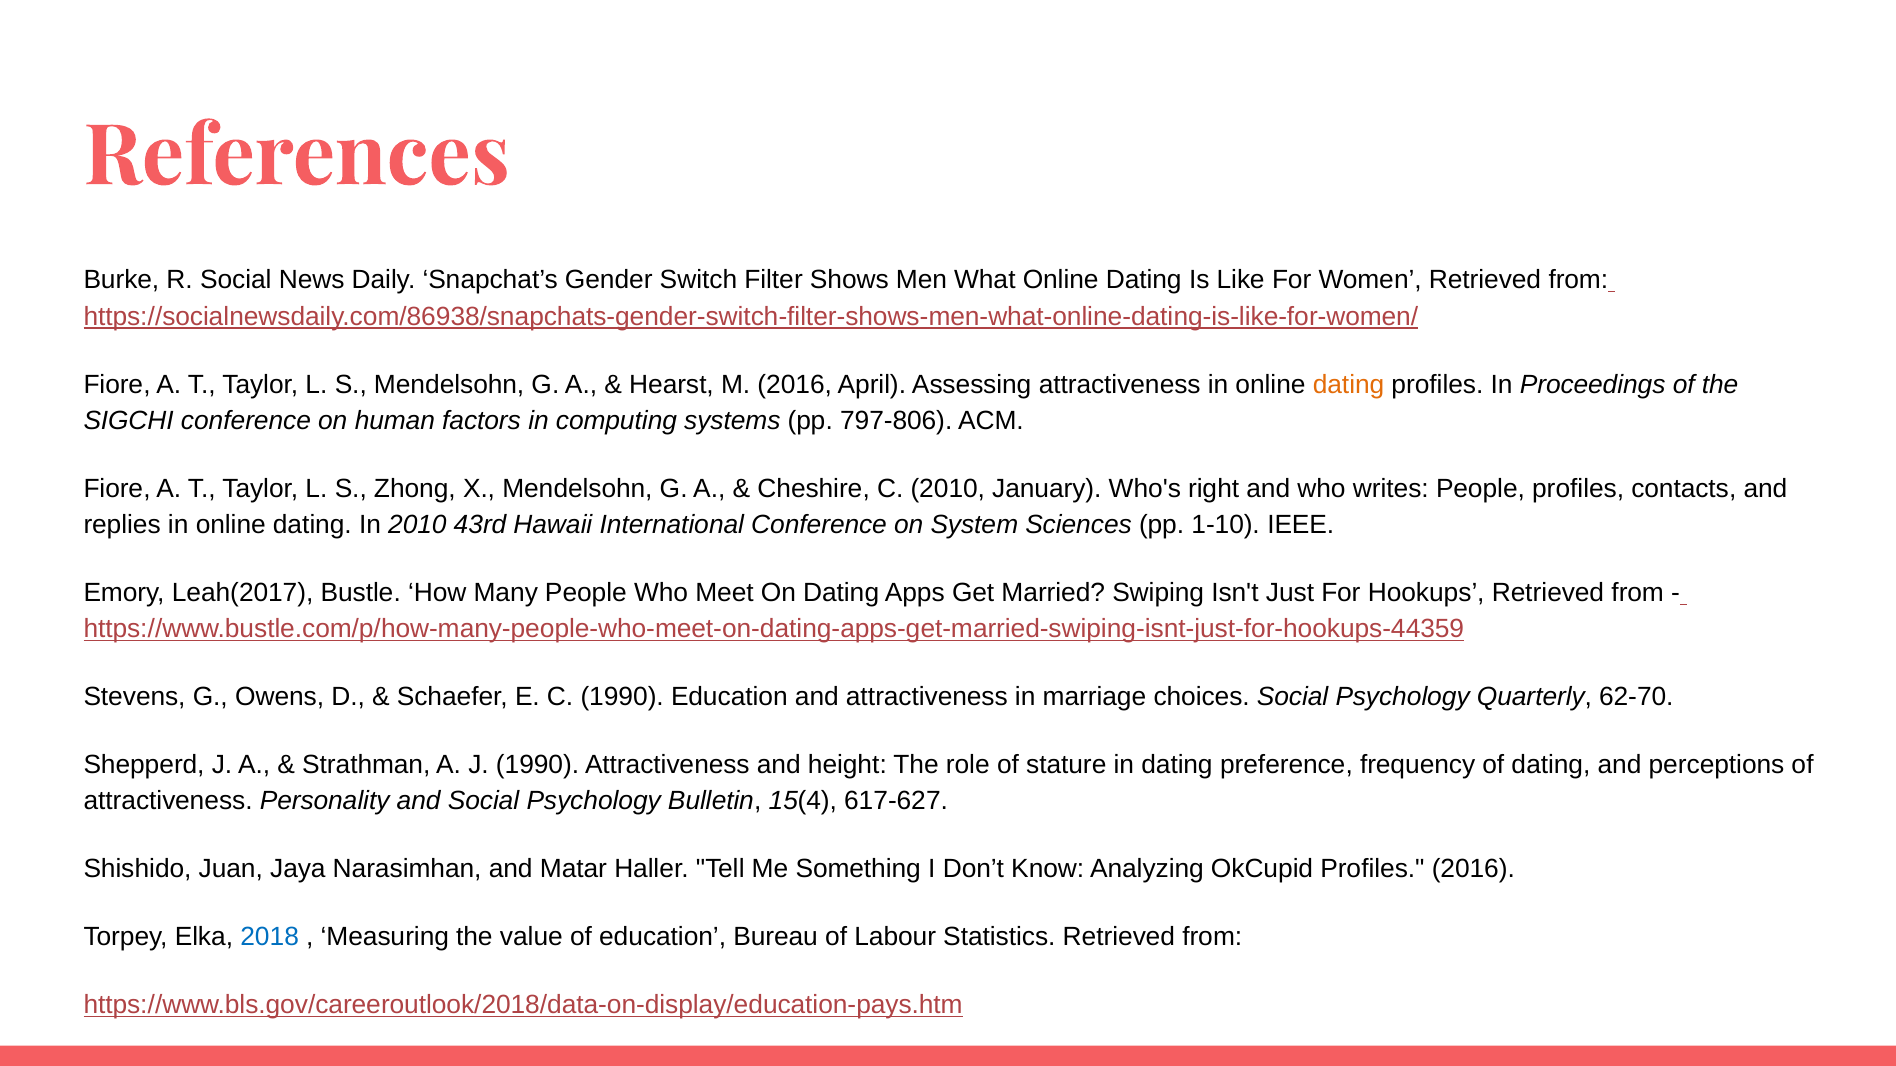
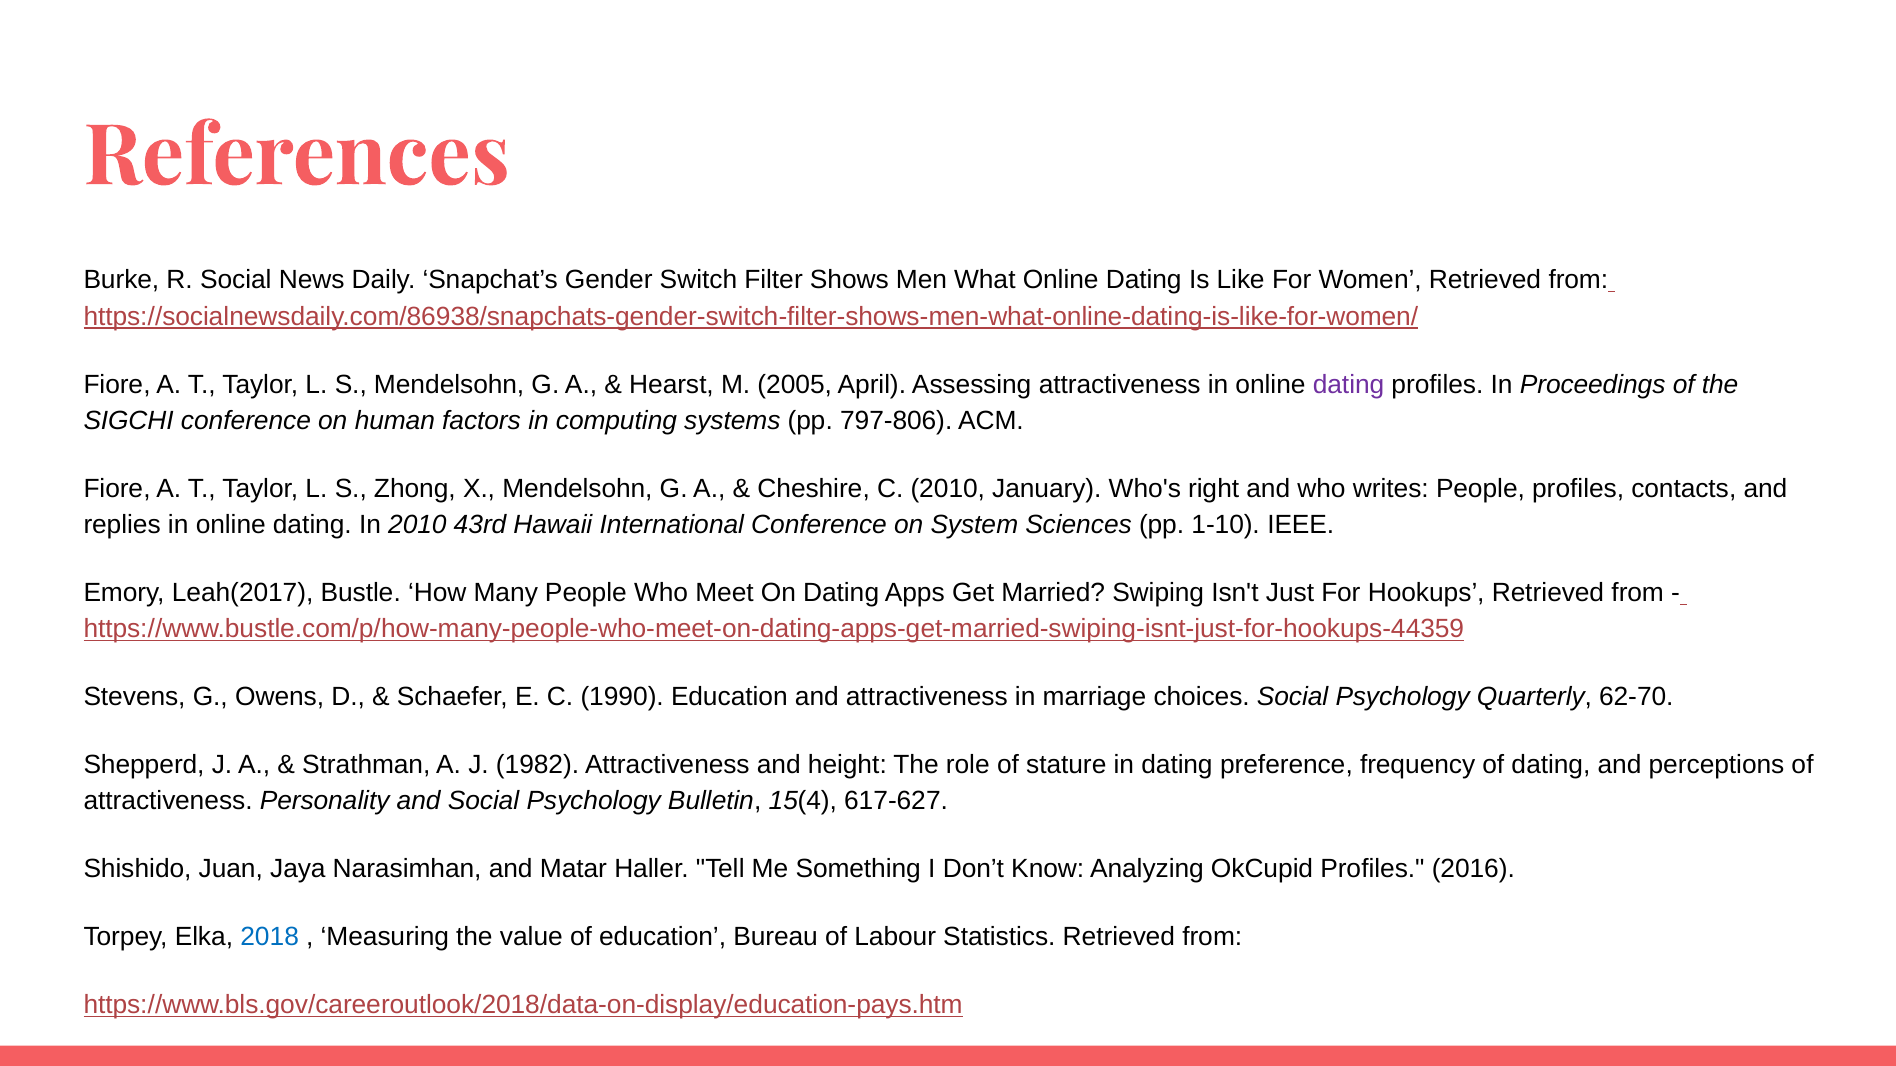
M 2016: 2016 -> 2005
dating at (1349, 385) colour: orange -> purple
J 1990: 1990 -> 1982
